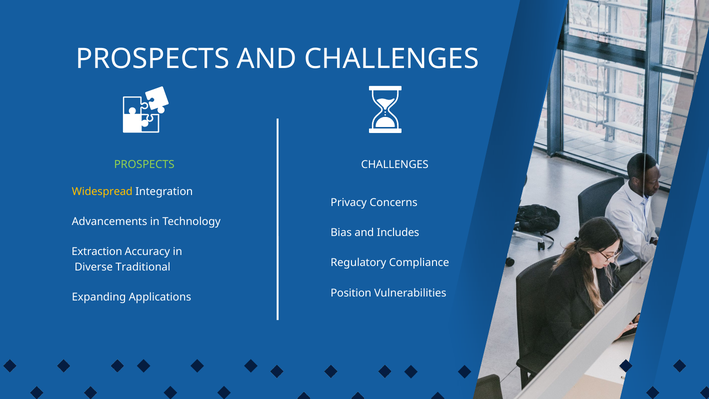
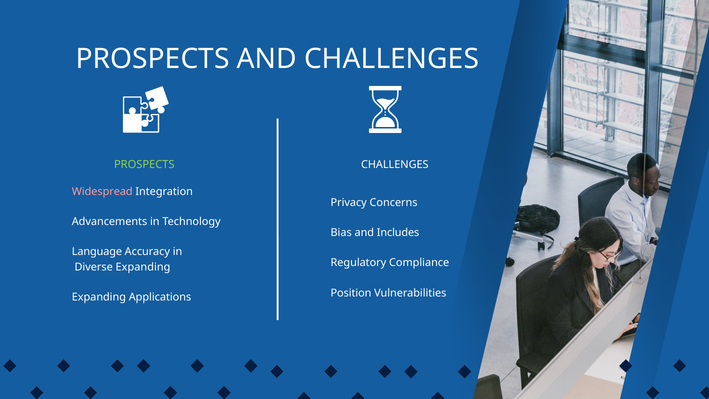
Widespread colour: yellow -> pink
Extraction: Extraction -> Language
Diverse Traditional: Traditional -> Expanding
